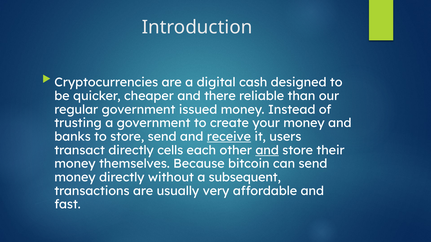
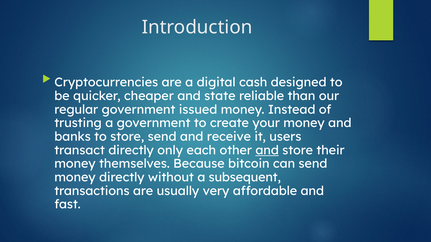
there: there -> state
receive underline: present -> none
cells: cells -> only
